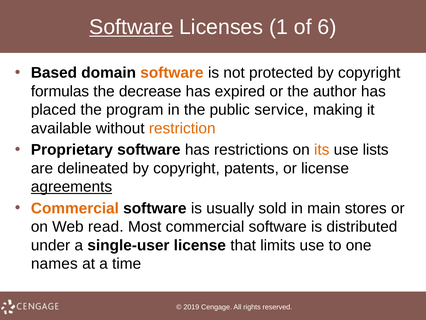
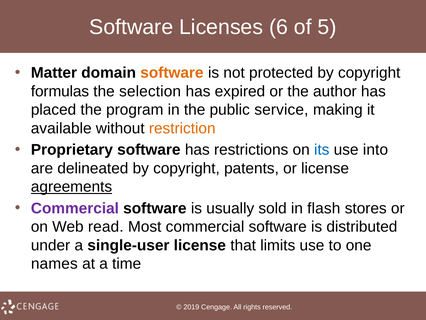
Software at (131, 27) underline: present -> none
1: 1 -> 6
6: 6 -> 5
Based: Based -> Matter
decrease: decrease -> selection
its colour: orange -> blue
lists: lists -> into
Commercial at (75, 208) colour: orange -> purple
main: main -> flash
